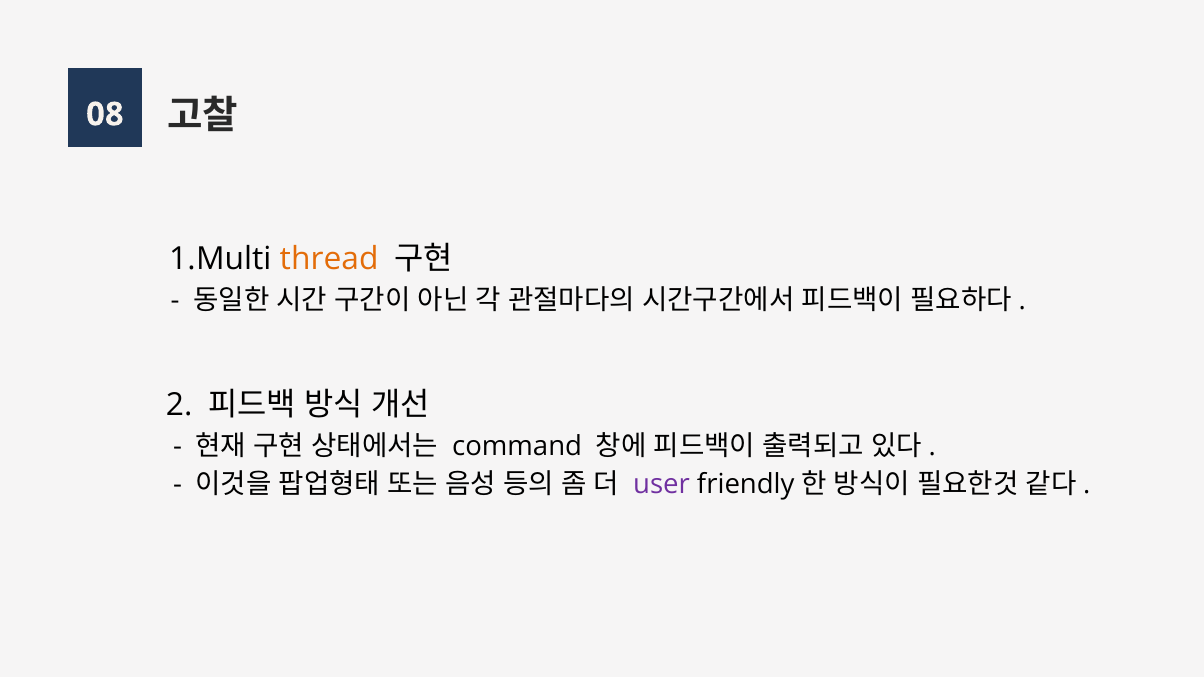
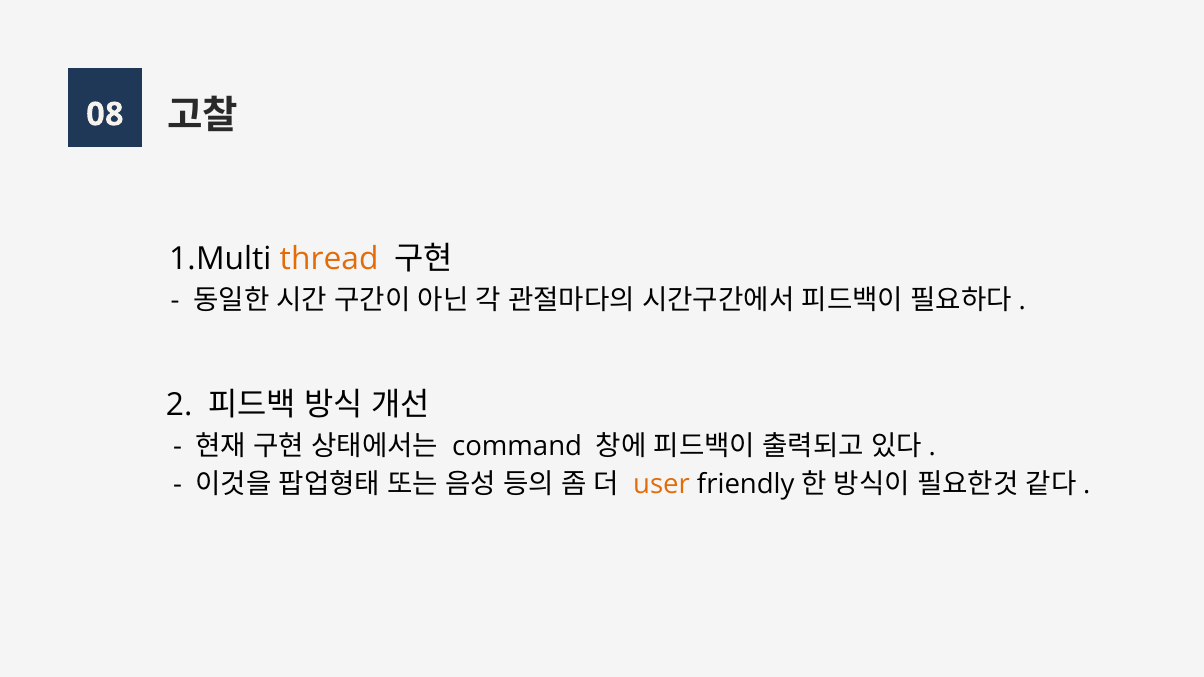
user colour: purple -> orange
